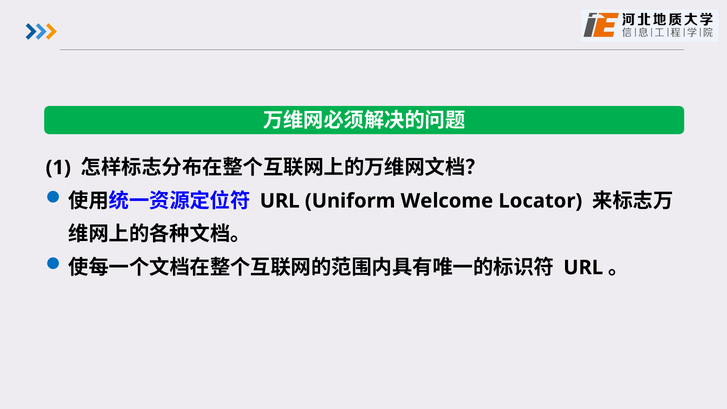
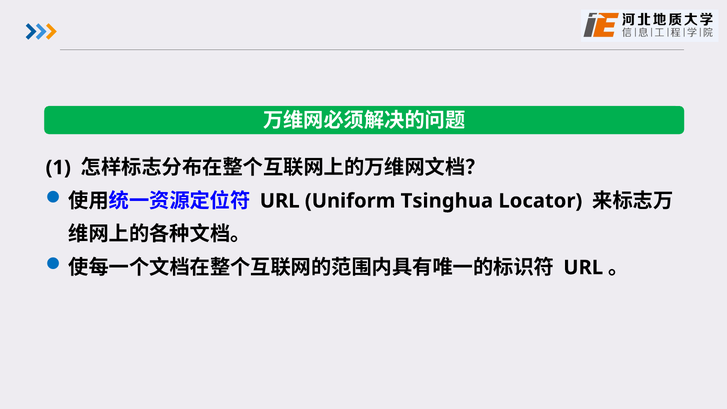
Welcome: Welcome -> Tsinghua
